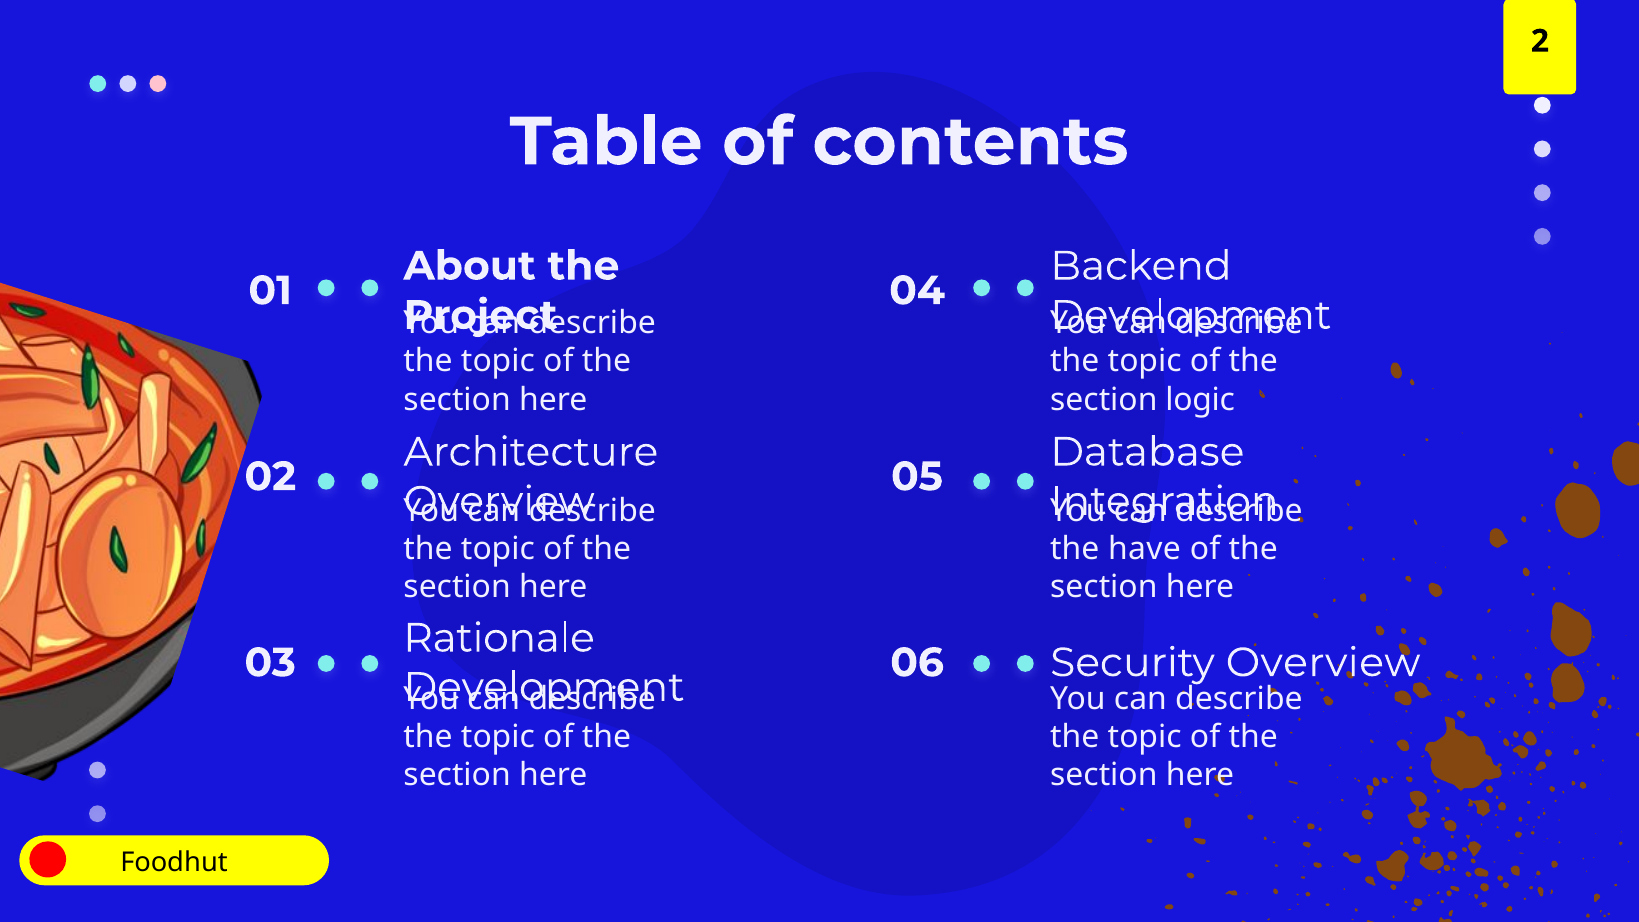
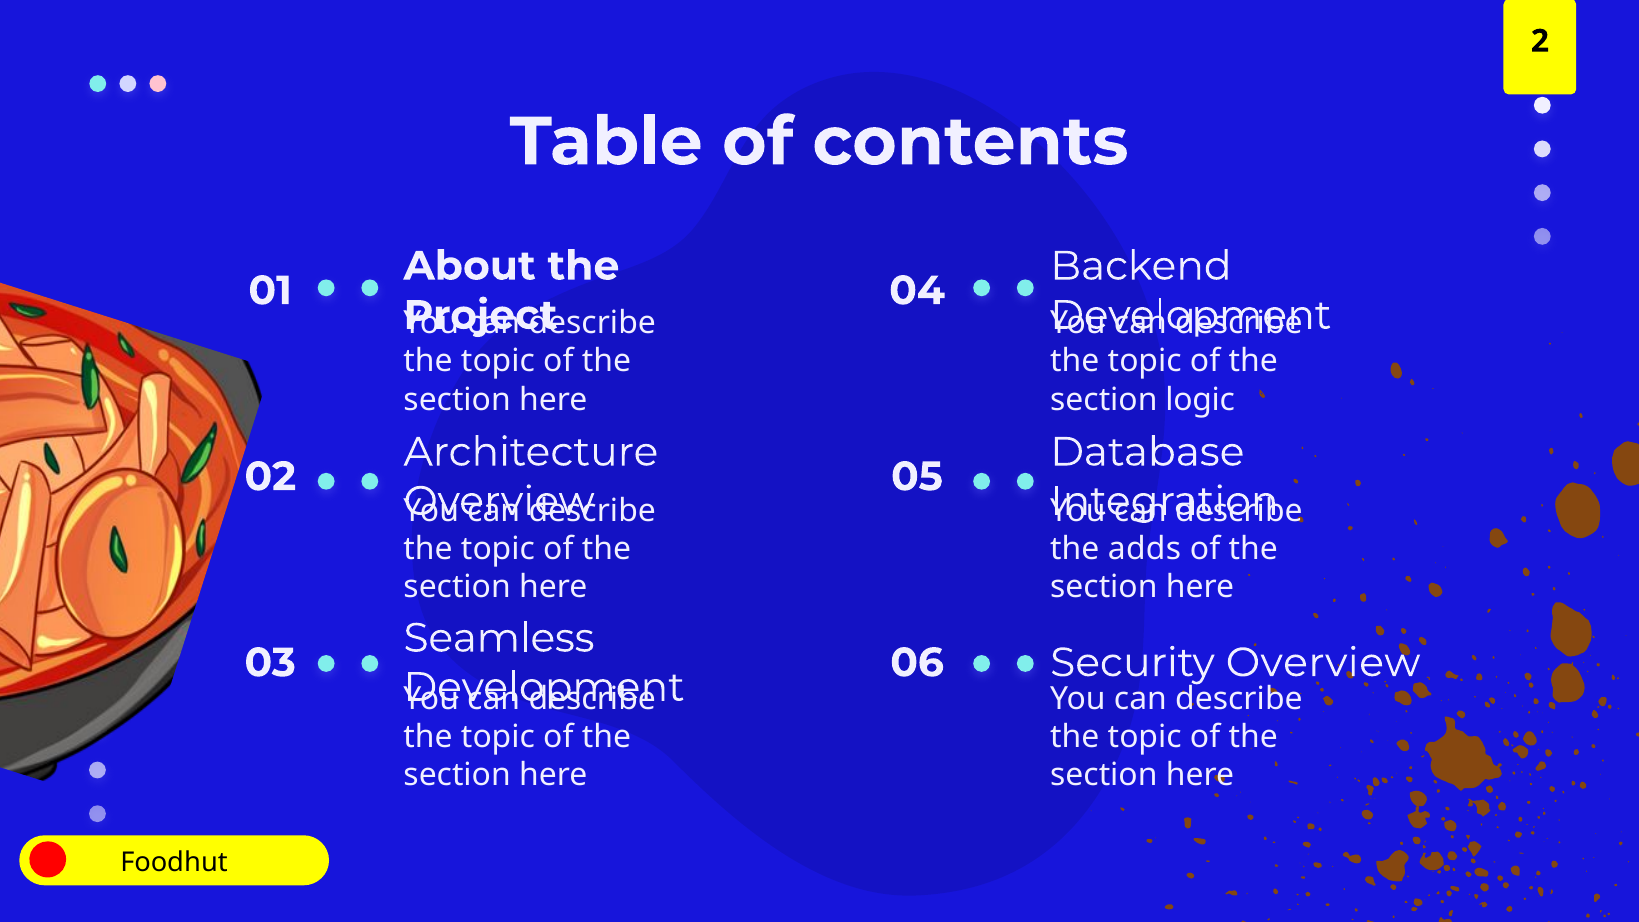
have: have -> adds
Rationale: Rationale -> Seamless
